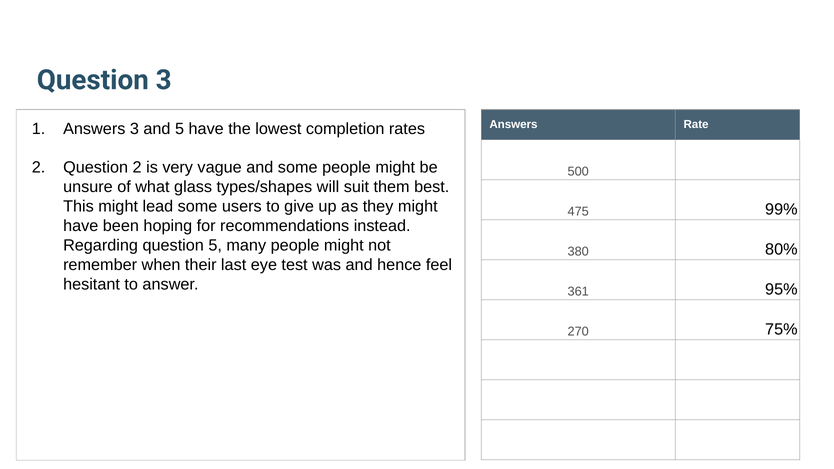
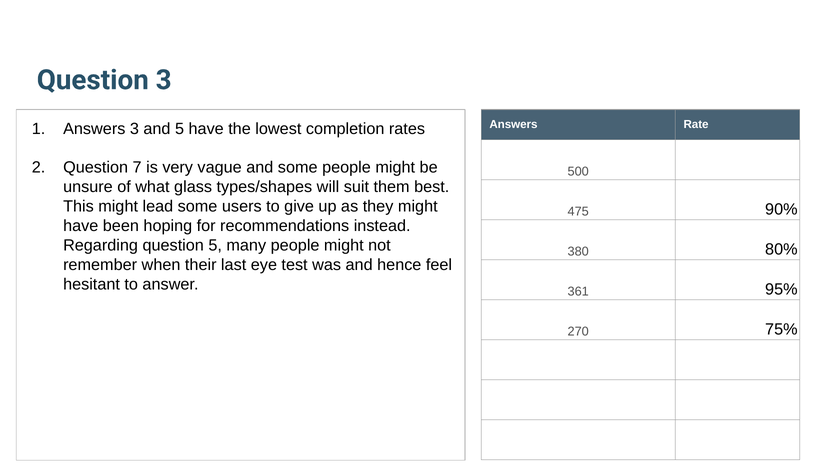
Question 2: 2 -> 7
99%: 99% -> 90%
